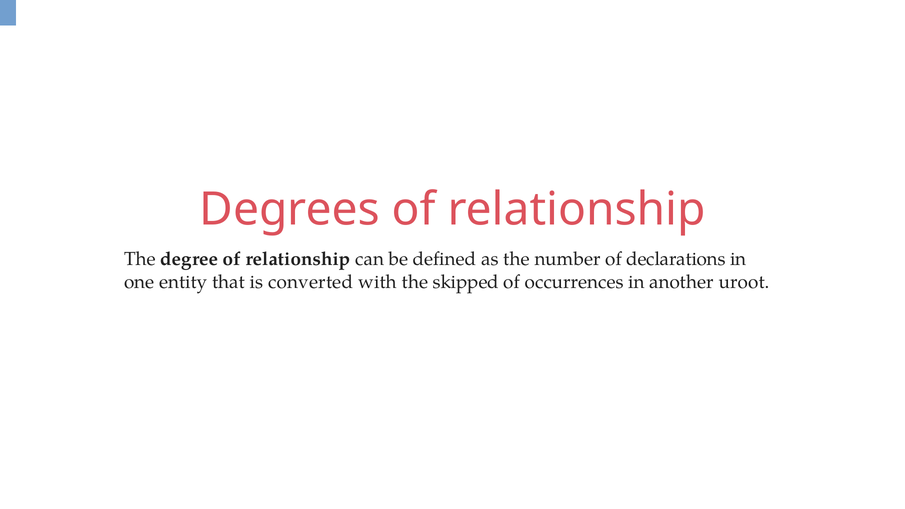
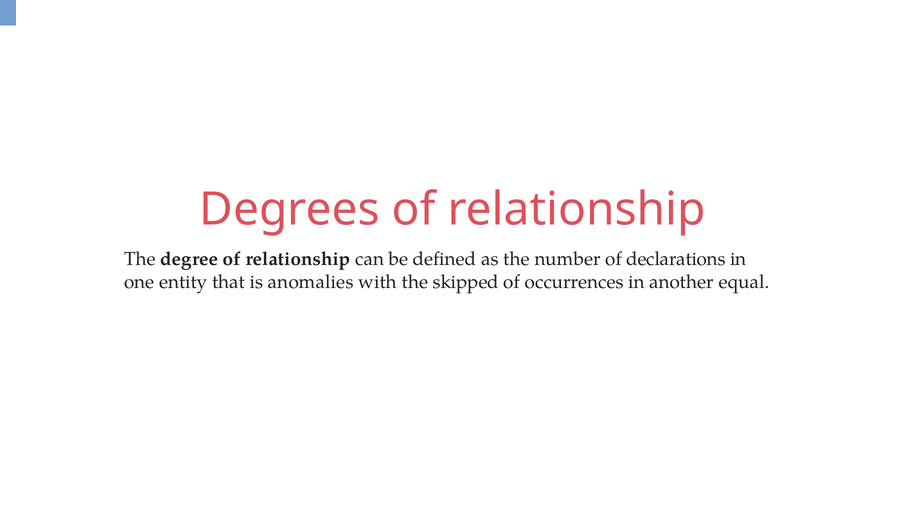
converted: converted -> anomalies
uroot: uroot -> equal
